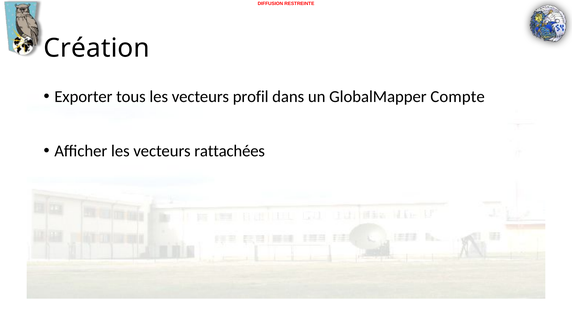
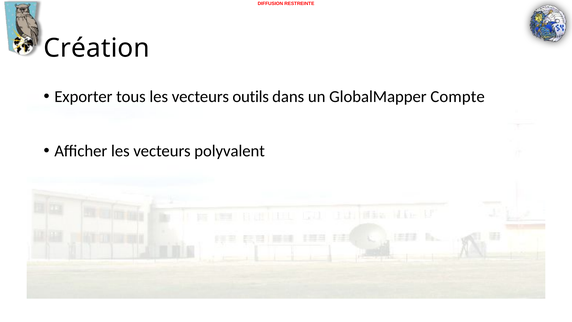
profil: profil -> outils
rattachées: rattachées -> polyvalent
